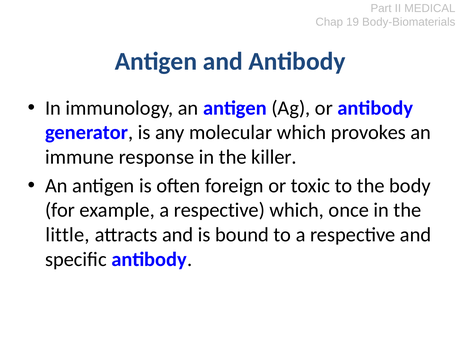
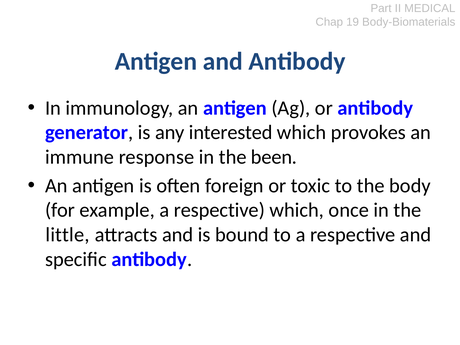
molecular: molecular -> interested
killer: killer -> been
